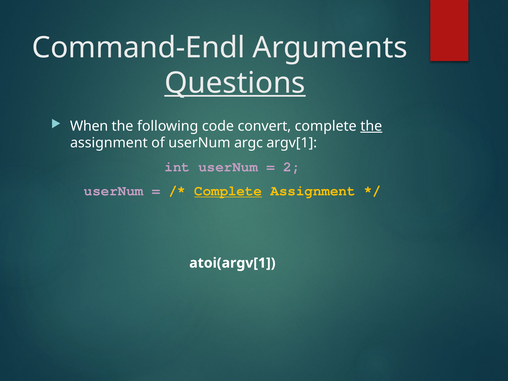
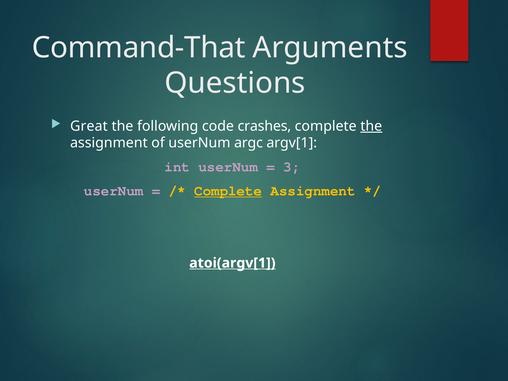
Command-Endl: Command-Endl -> Command-That
Questions underline: present -> none
When: When -> Great
convert: convert -> crashes
2: 2 -> 3
atoi(argv[1 underline: none -> present
